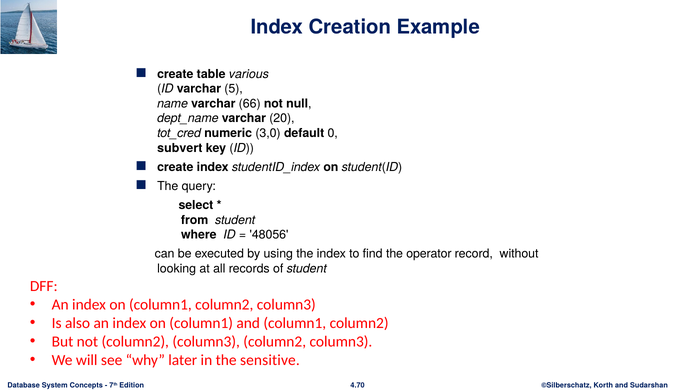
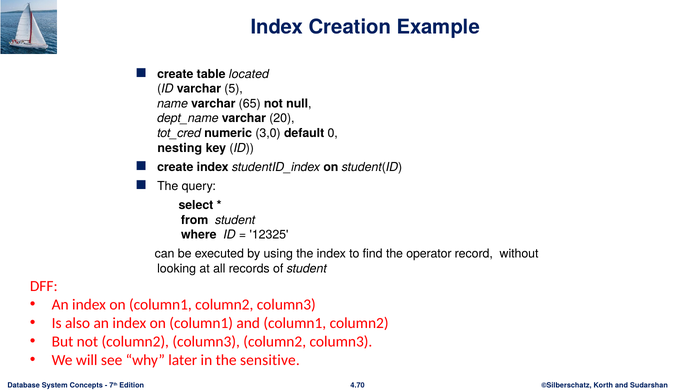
various: various -> located
66: 66 -> 65
subvert: subvert -> nesting
48056: 48056 -> 12325
